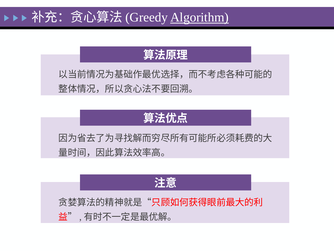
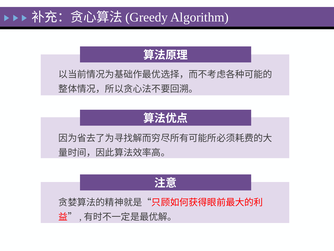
Algorithm underline: present -> none
